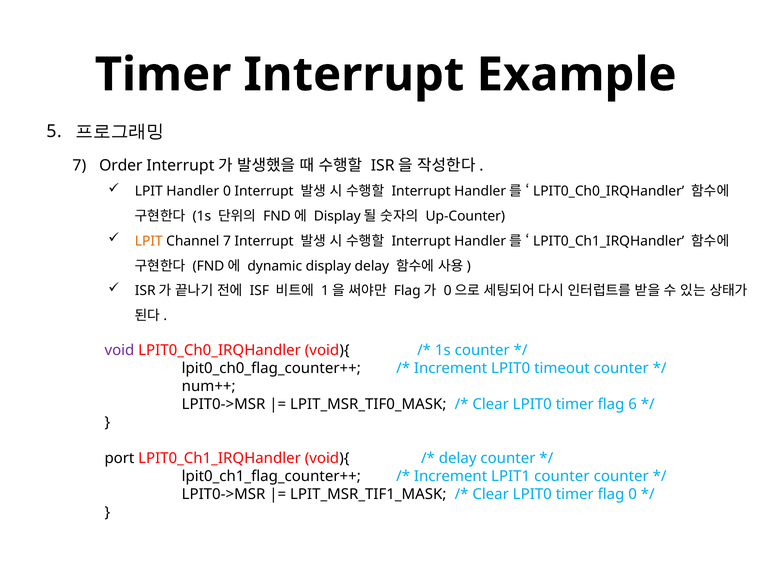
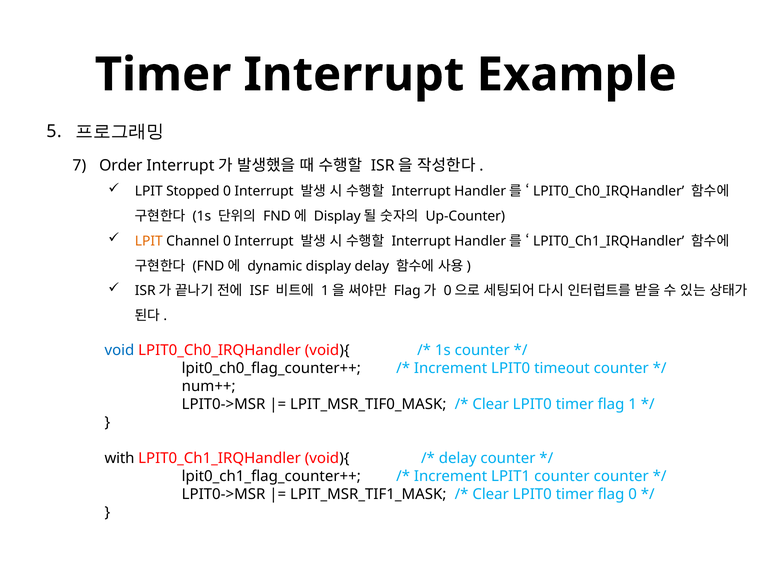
Handler: Handler -> Stopped
Channel 7: 7 -> 0
void colour: purple -> blue
6: 6 -> 1
port: port -> with
